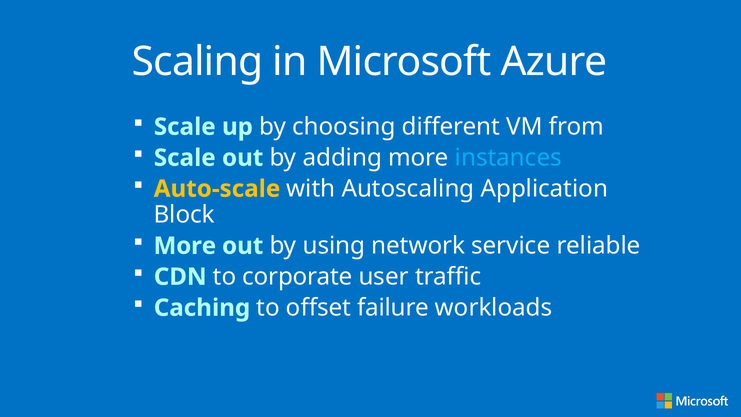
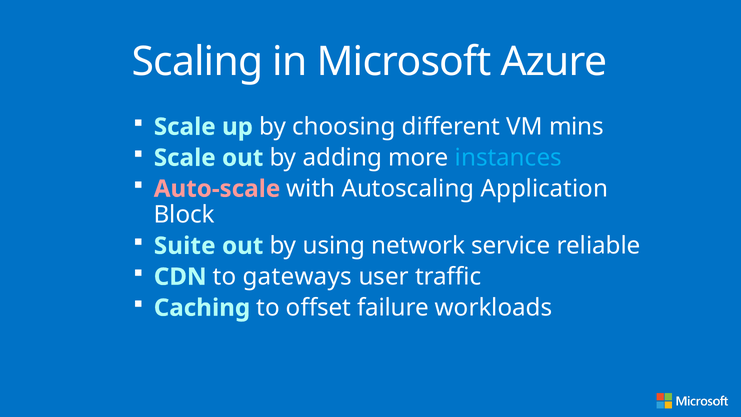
from: from -> mins
Auto-scale colour: yellow -> pink
More at (185, 246): More -> Suite
corporate: corporate -> gateways
